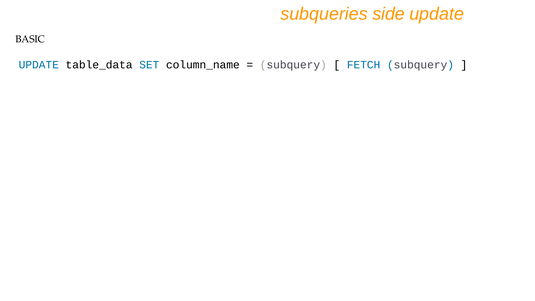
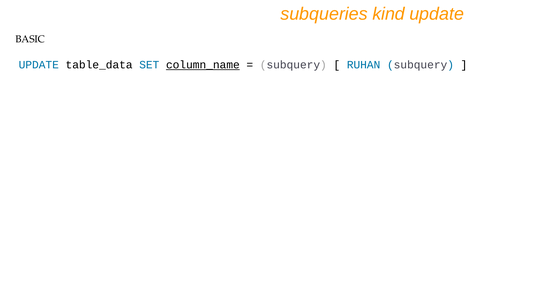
side: side -> kind
column_name underline: none -> present
FETCH: FETCH -> RUHAN
